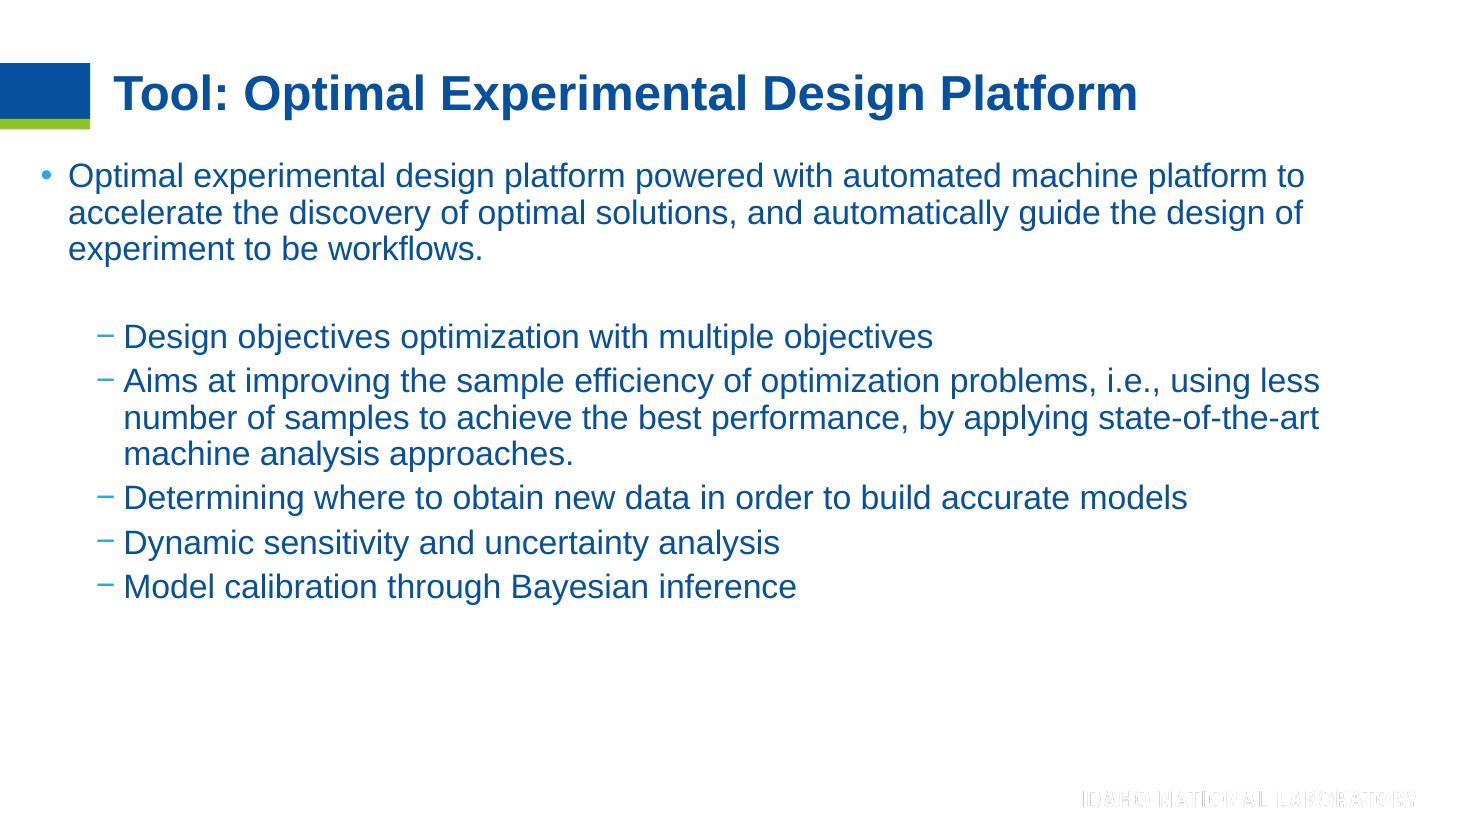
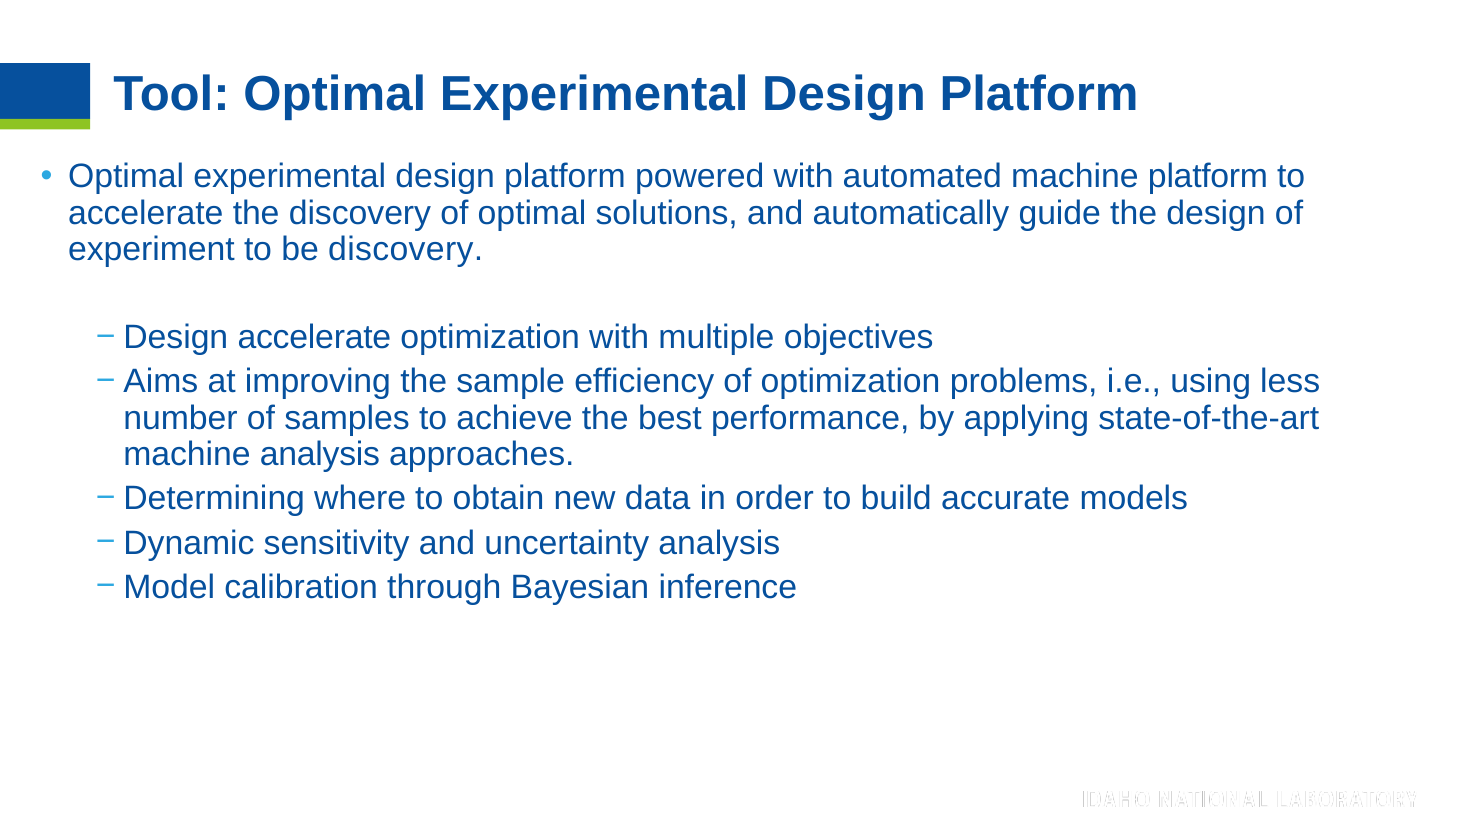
be workflows: workflows -> discovery
objectives at (314, 338): objectives -> accelerate
